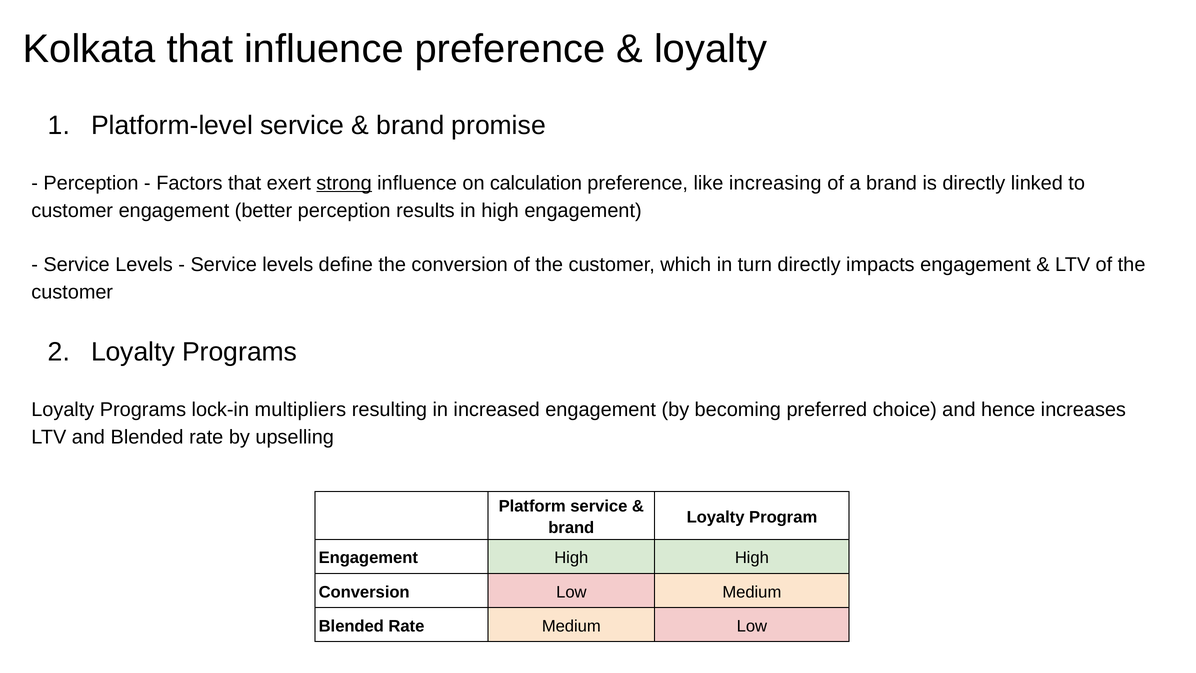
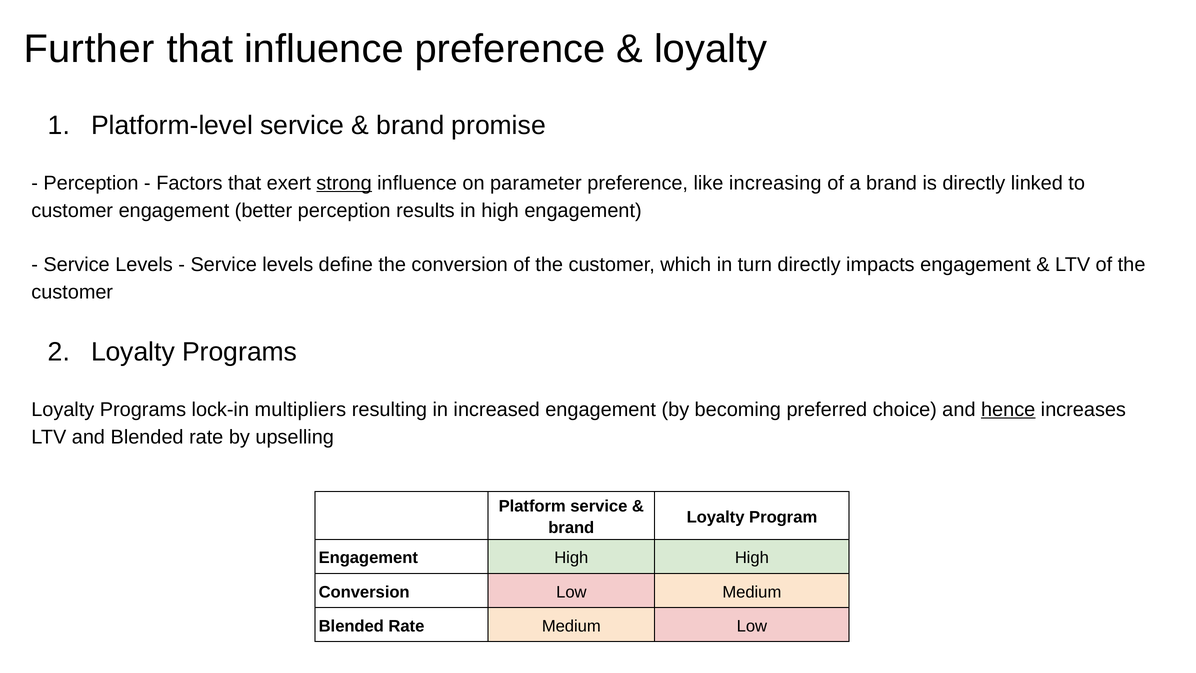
Kolkata: Kolkata -> Further
calculation: calculation -> parameter
hence underline: none -> present
